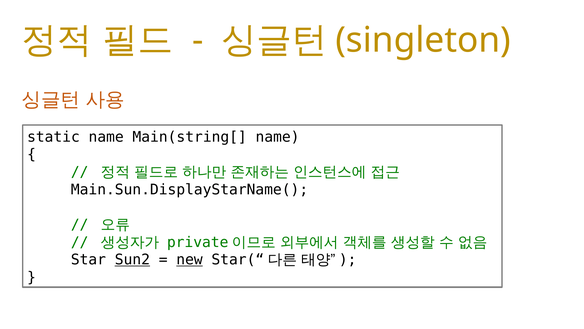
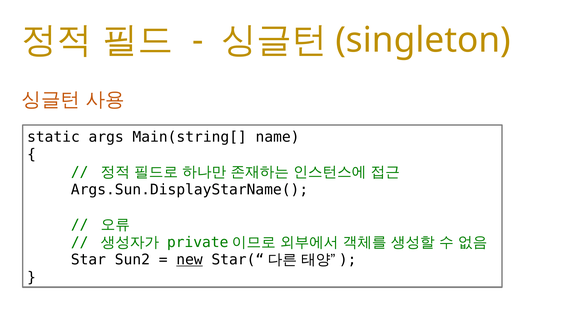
static name: name -> args
Main.Sun.DisplayStarName(: Main.Sun.DisplayStarName( -> Args.Sun.DisplayStarName(
Sun2 underline: present -> none
